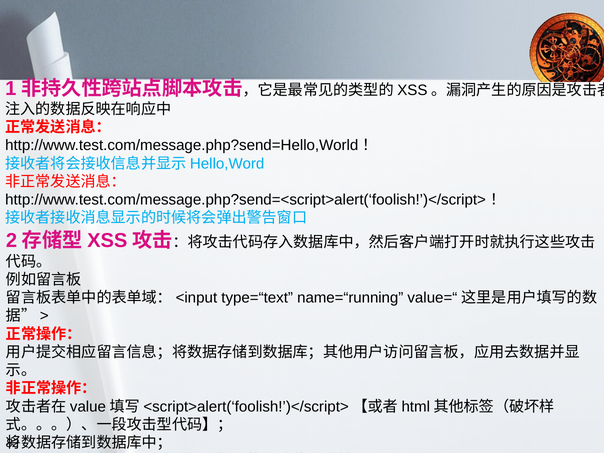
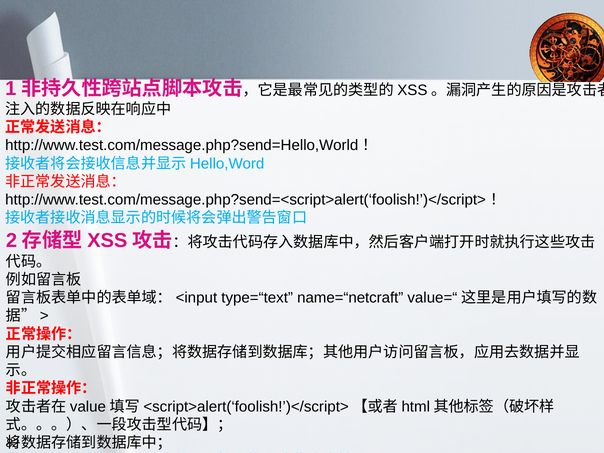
name=“running: name=“running -> name=“netcraft
